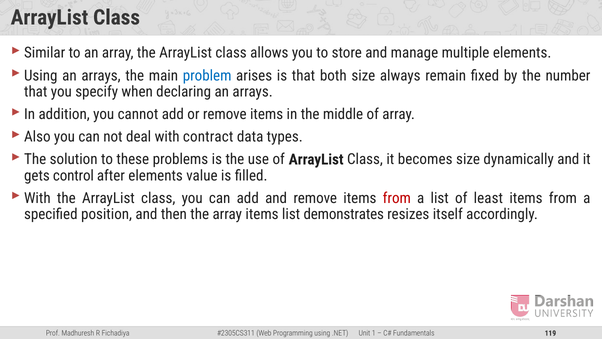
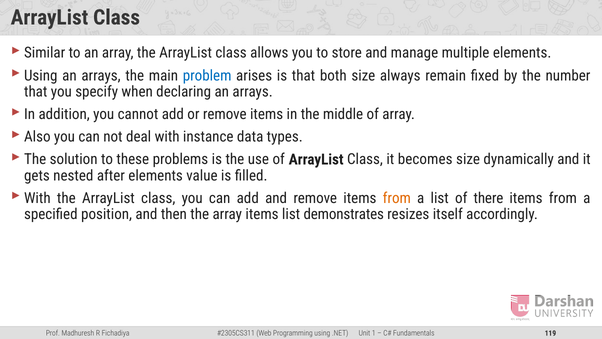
contract: contract -> instance
control: control -> nested
from at (397, 198) colour: red -> orange
least: least -> there
